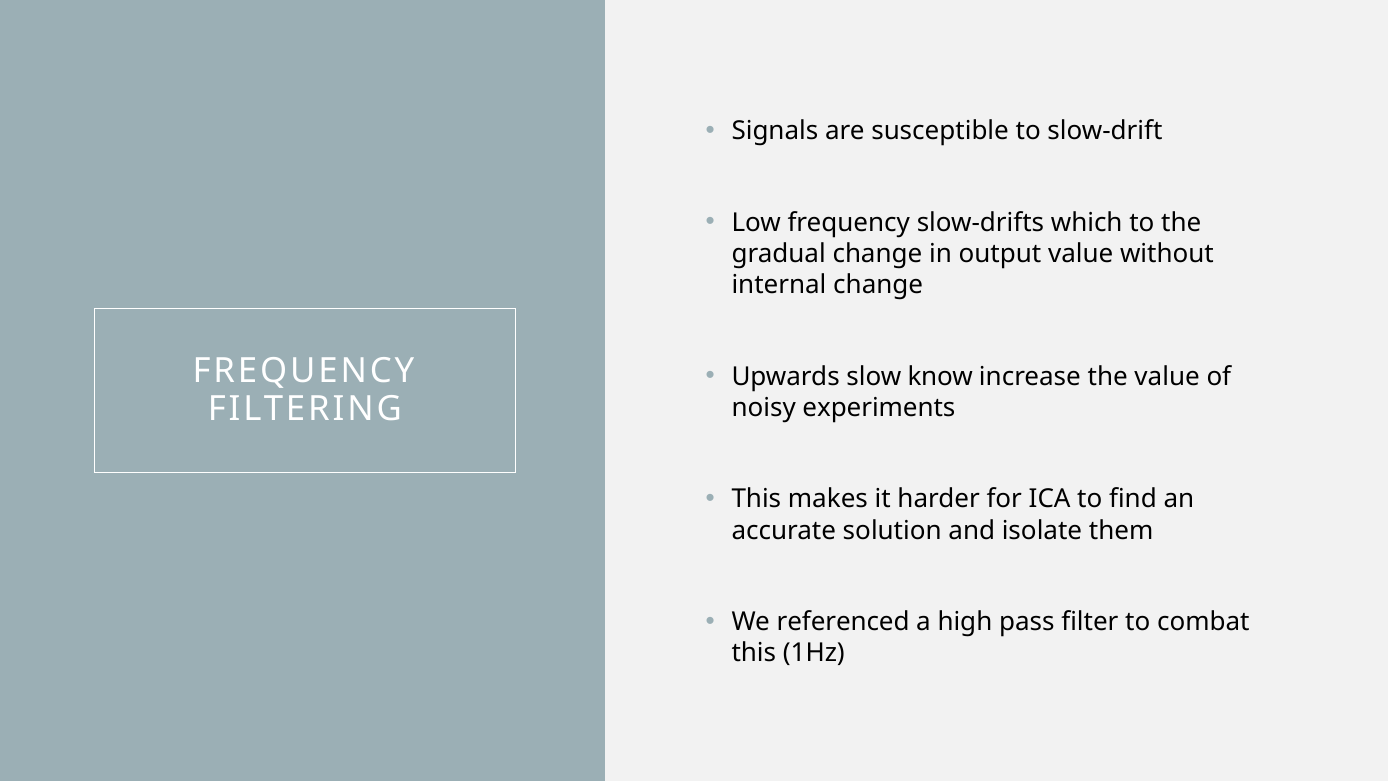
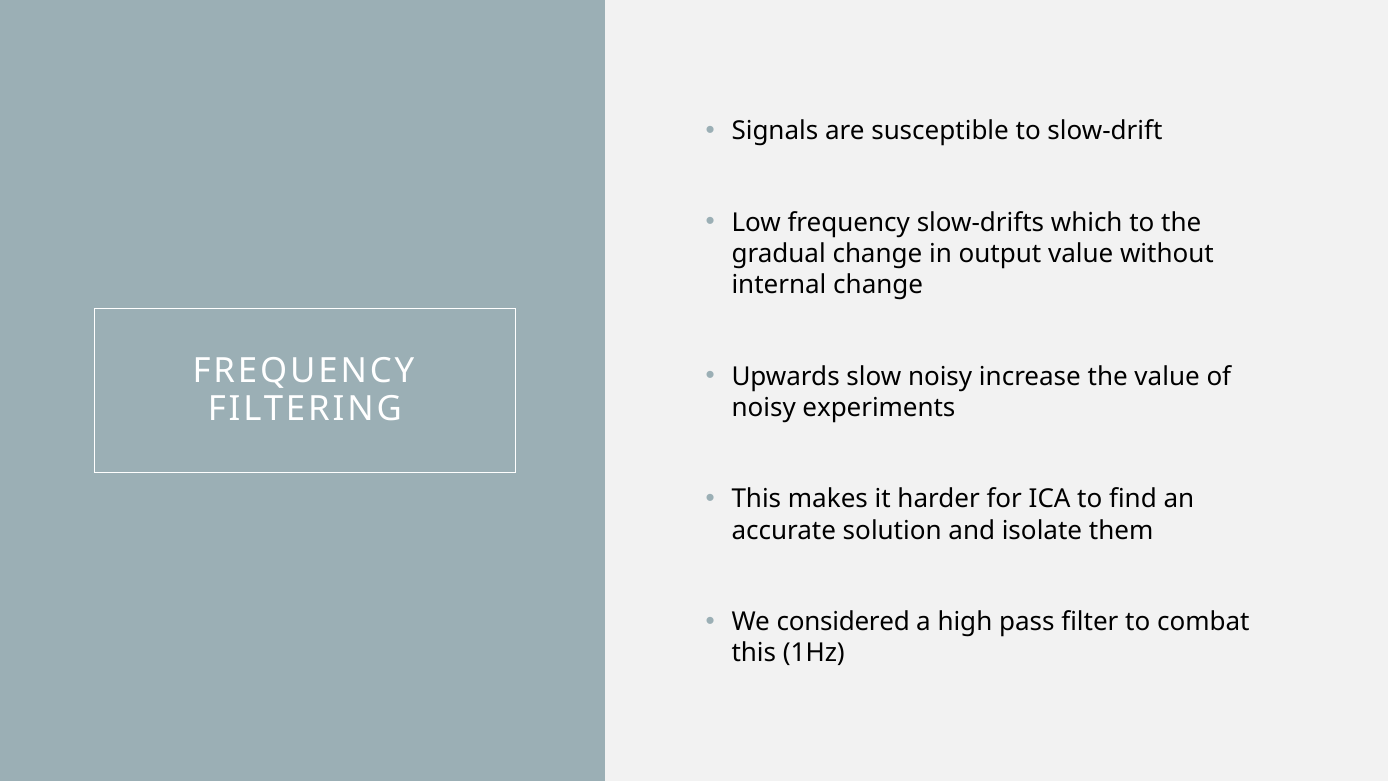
slow know: know -> noisy
referenced: referenced -> considered
